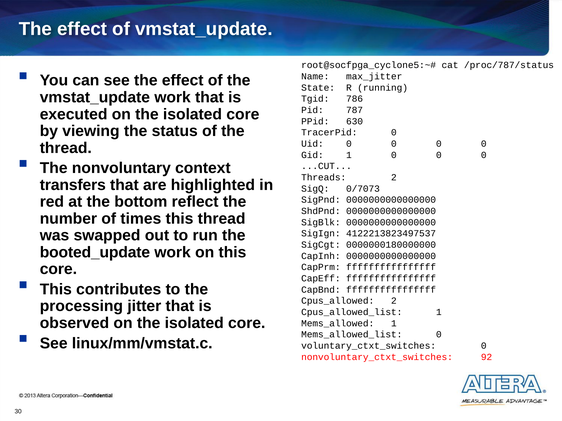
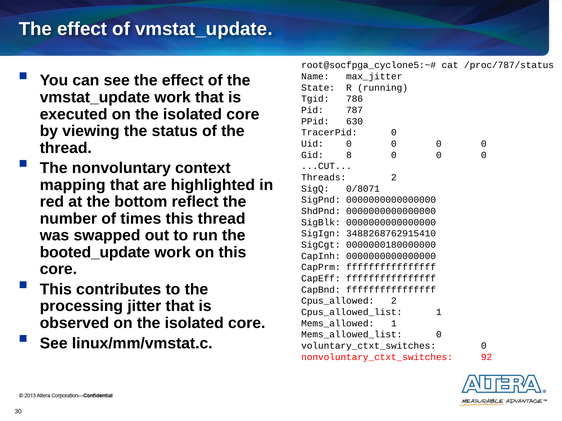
Gid 1: 1 -> 8
transfers: transfers -> mapping
0/7073: 0/7073 -> 0/8071
4122213823497537: 4122213823497537 -> 3488268762915410
